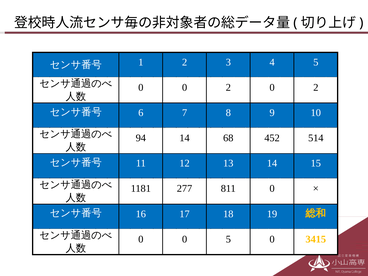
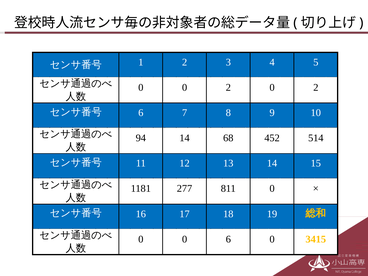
0 5: 5 -> 6
